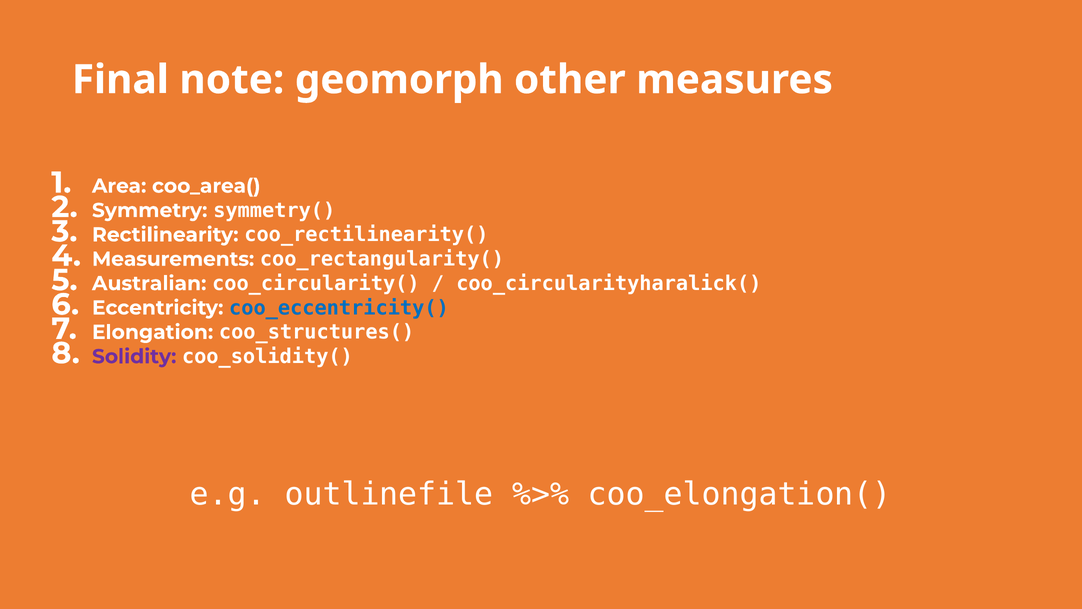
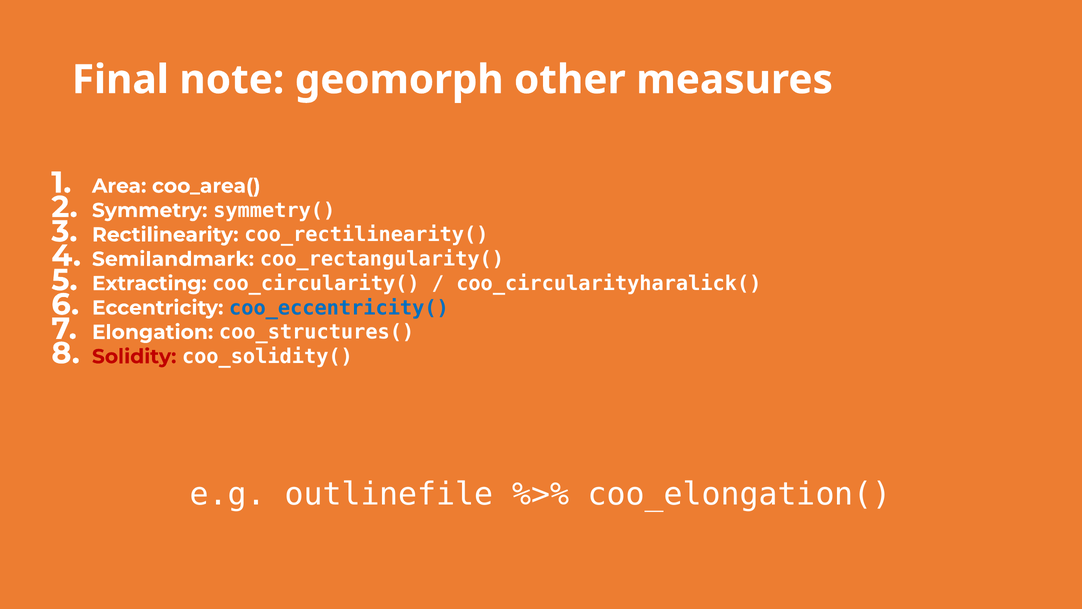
Measurements: Measurements -> Semilandmark
Australian: Australian -> Extracting
Solidity colour: purple -> red
